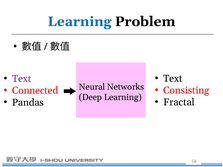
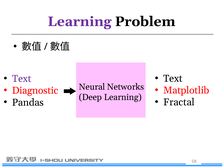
Learning at (80, 22) colour: blue -> purple
Consisting: Consisting -> Matplotlib
Connected: Connected -> Diagnostic
